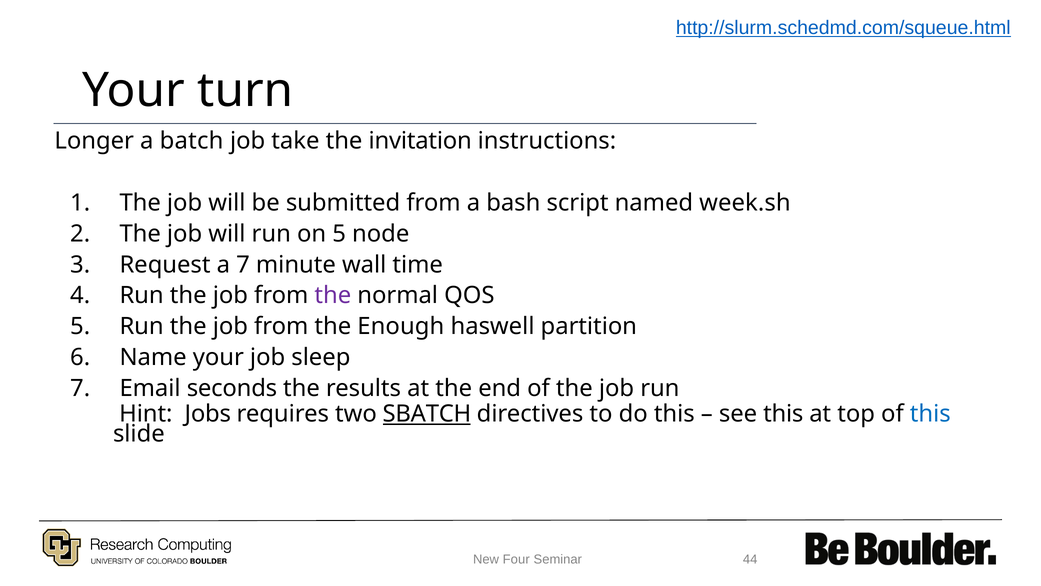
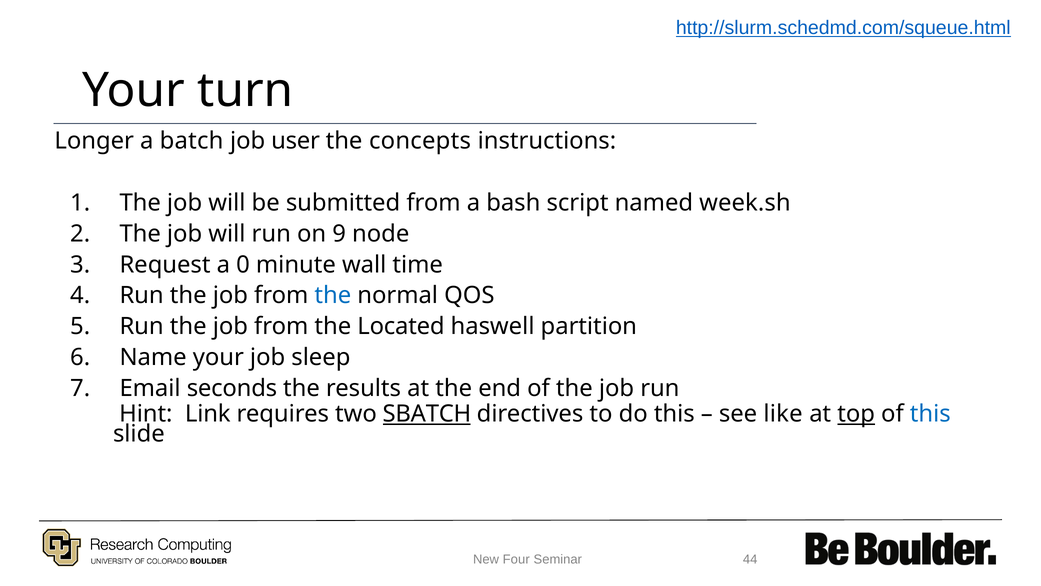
take: take -> user
invitation: invitation -> concepts
on 5: 5 -> 9
a 7: 7 -> 0
the at (333, 295) colour: purple -> blue
Enough: Enough -> Located
Jobs: Jobs -> Link
see this: this -> like
top underline: none -> present
